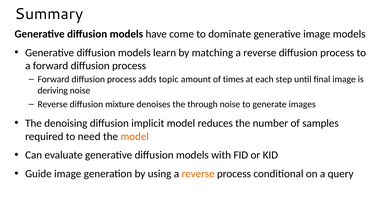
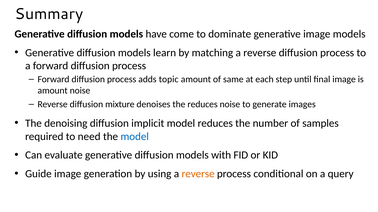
times: times -> same
deriving at (53, 91): deriving -> amount
the through: through -> reduces
model at (135, 137) colour: orange -> blue
